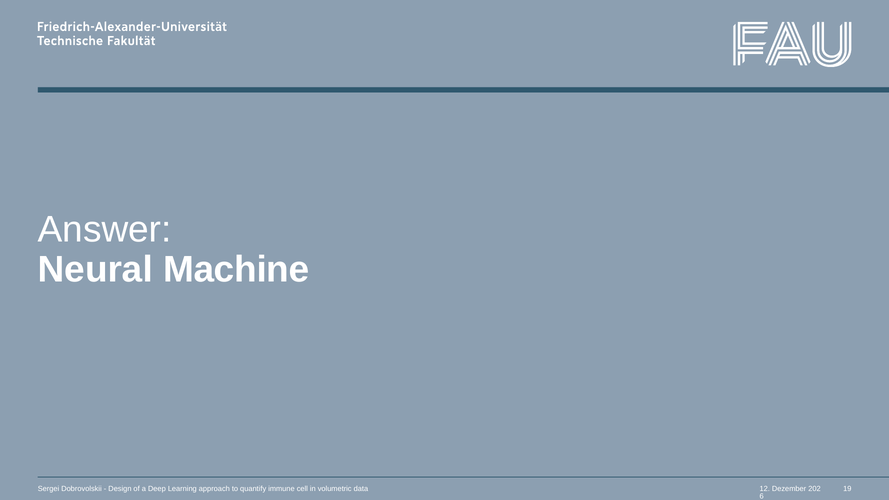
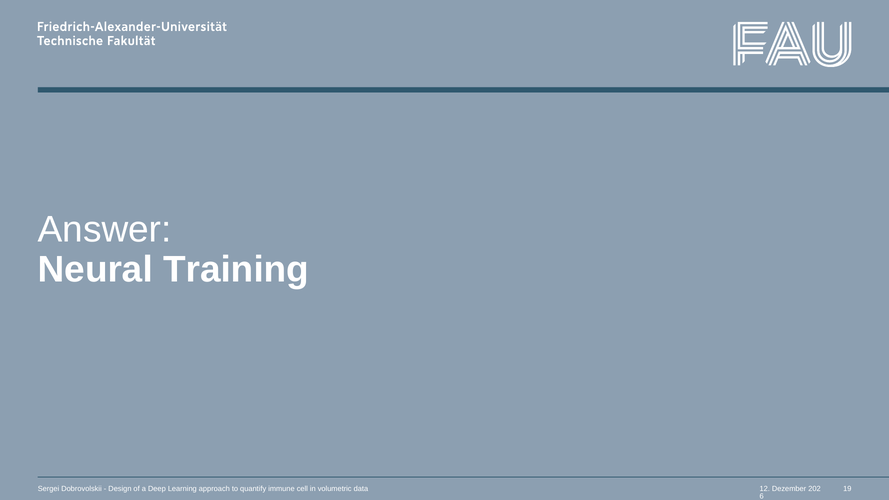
Machine: Machine -> Training
